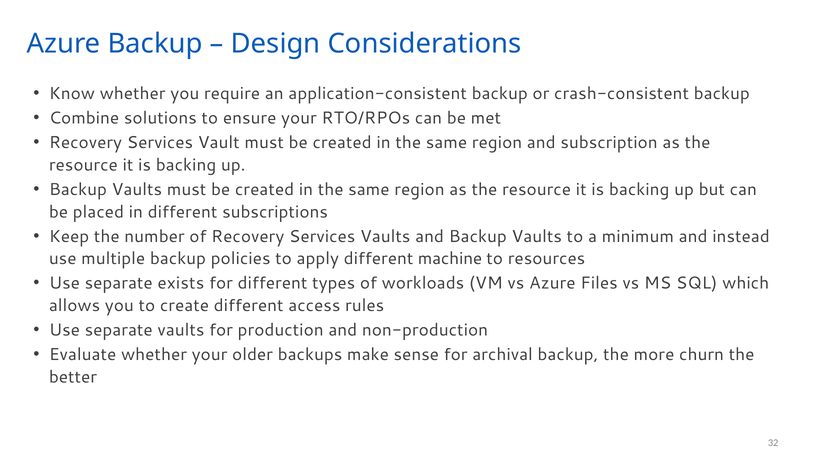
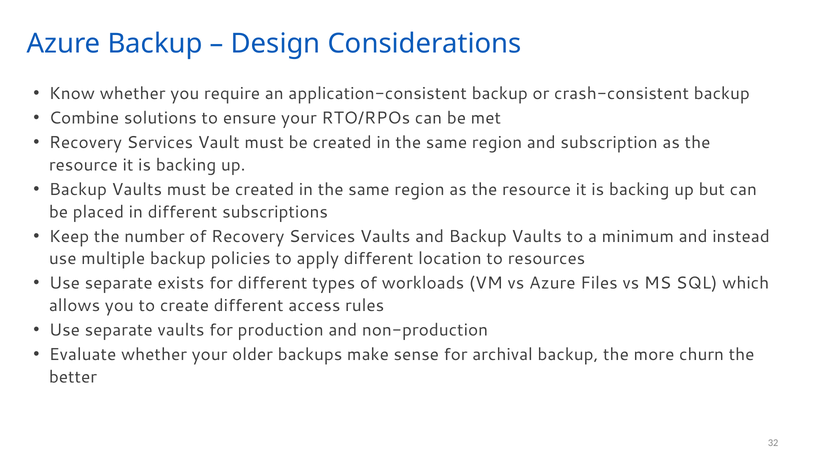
machine: machine -> location
